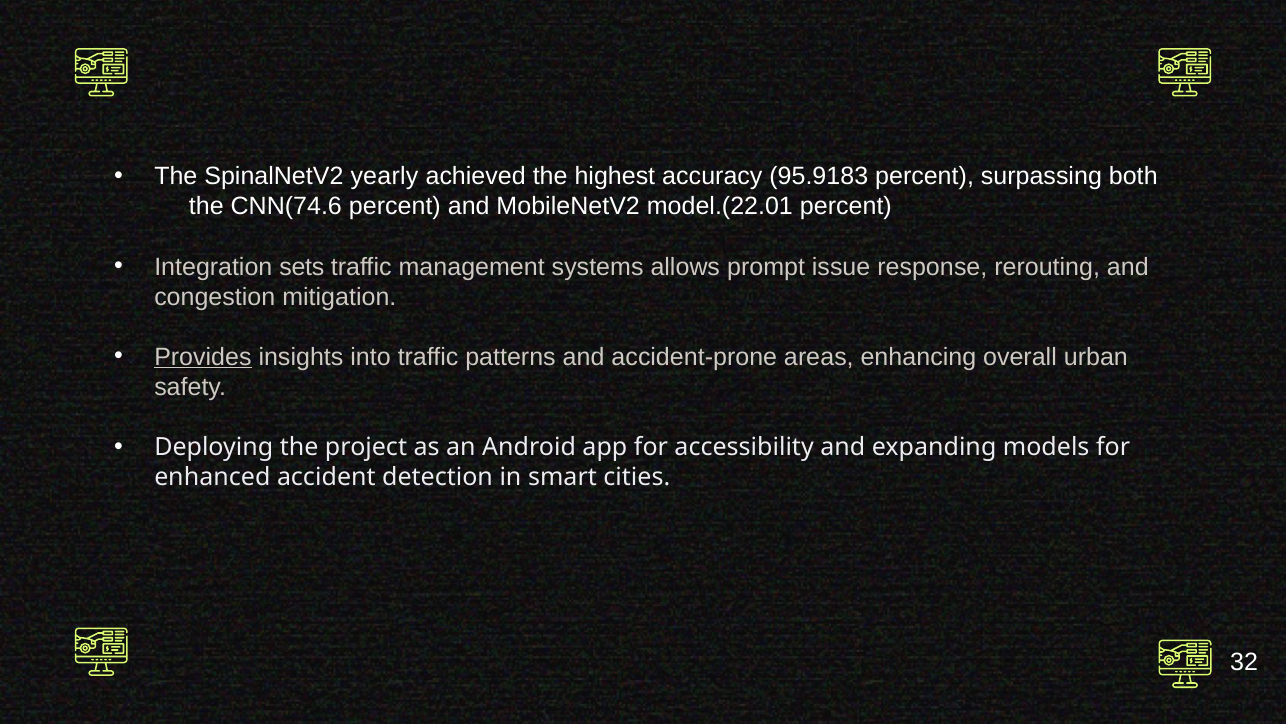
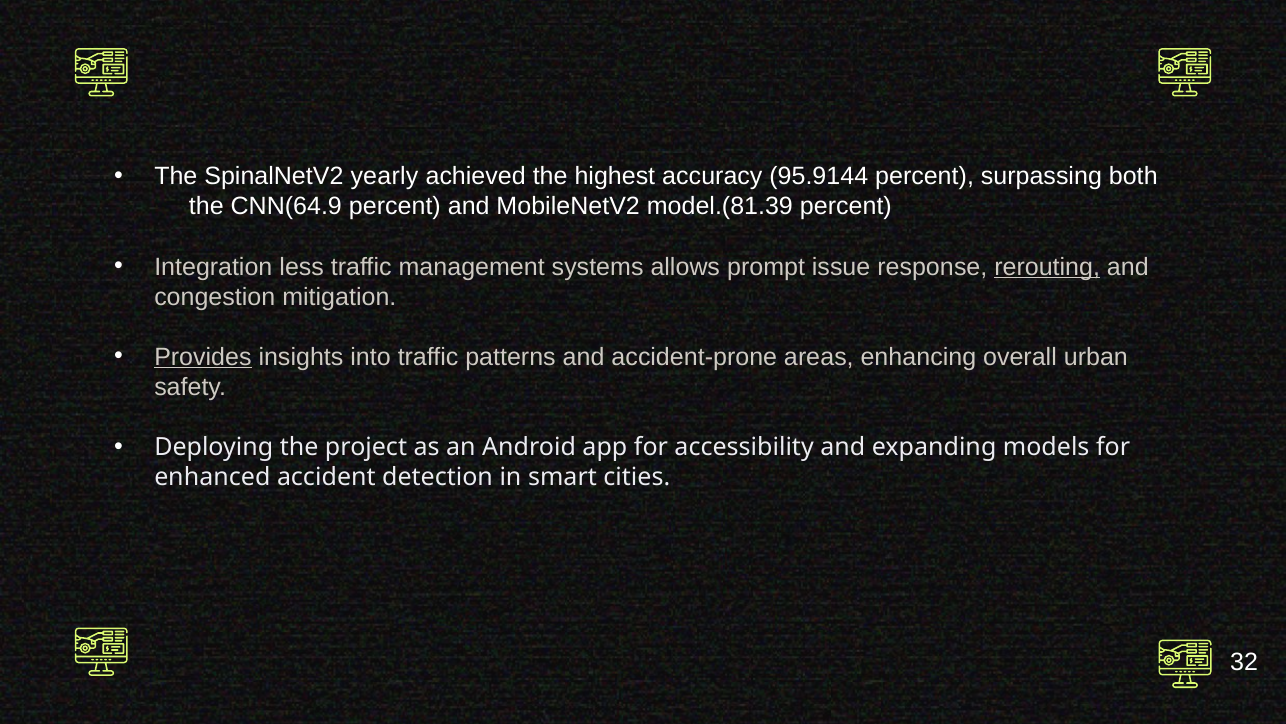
95.9183: 95.9183 -> 95.9144
CNN(74.6: CNN(74.6 -> CNN(64.9
model.(22.01: model.(22.01 -> model.(81.39
sets: sets -> less
rerouting underline: none -> present
